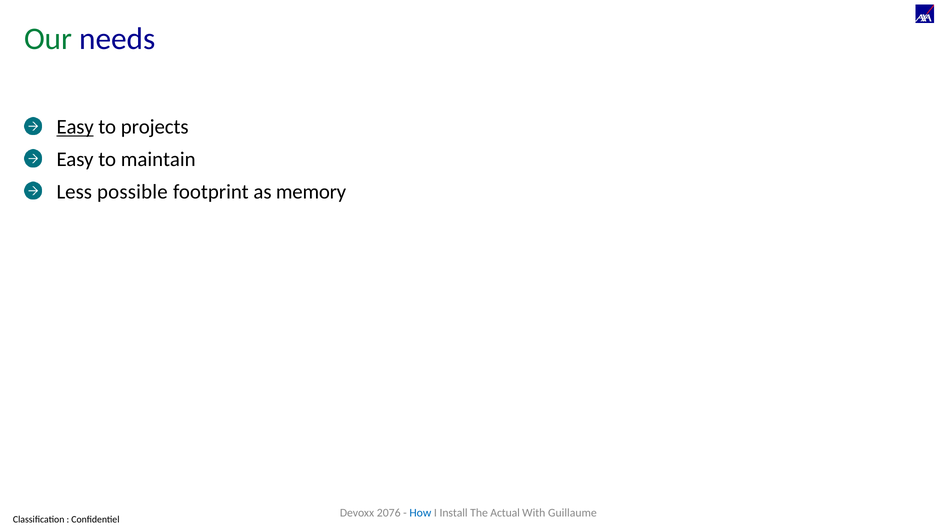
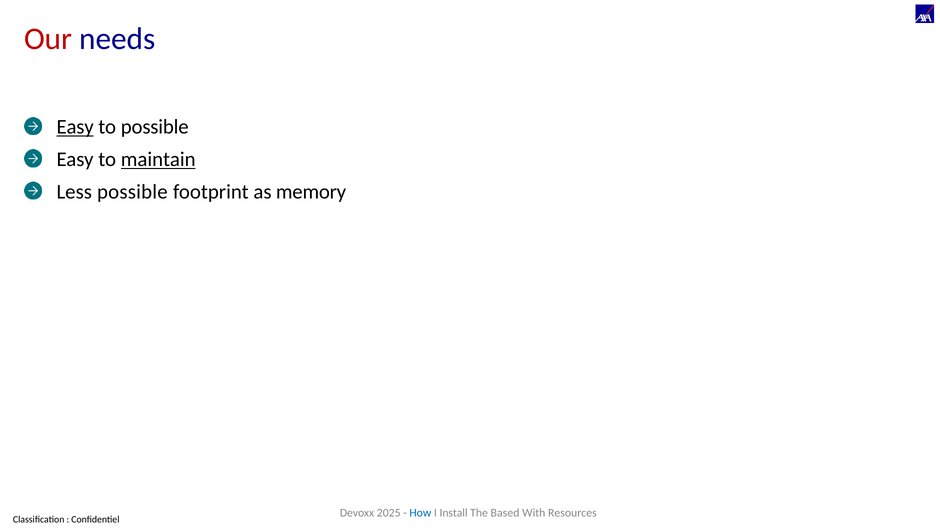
Our colour: green -> red
to projects: projects -> possible
maintain underline: none -> present
2076: 2076 -> 2025
Actual: Actual -> Based
Guillaume: Guillaume -> Resources
